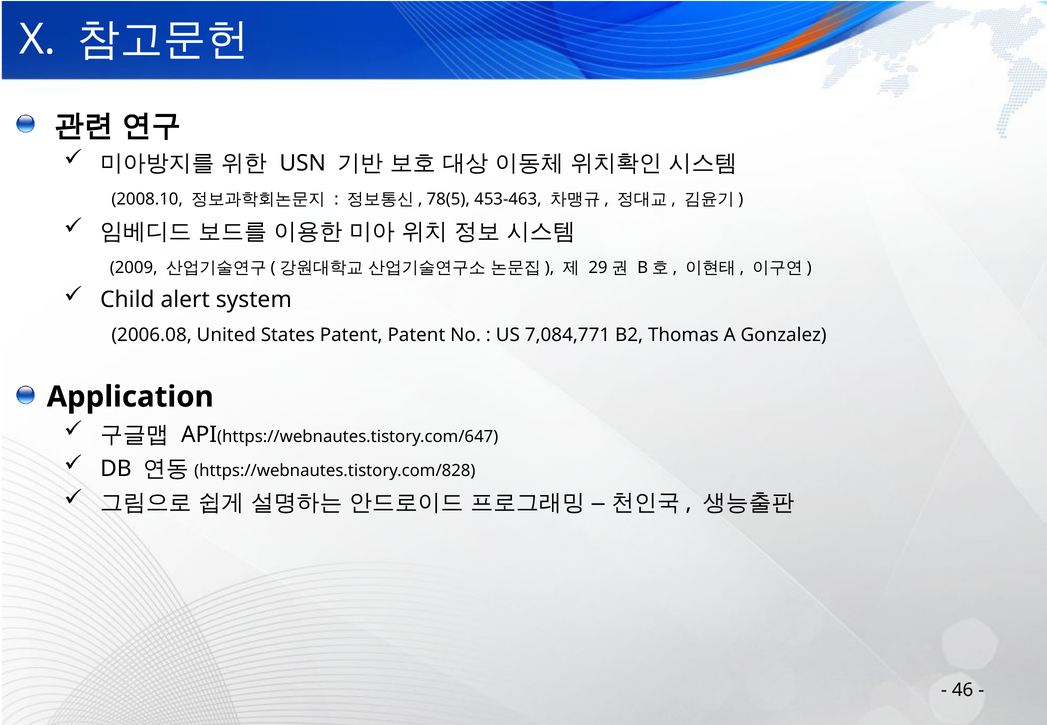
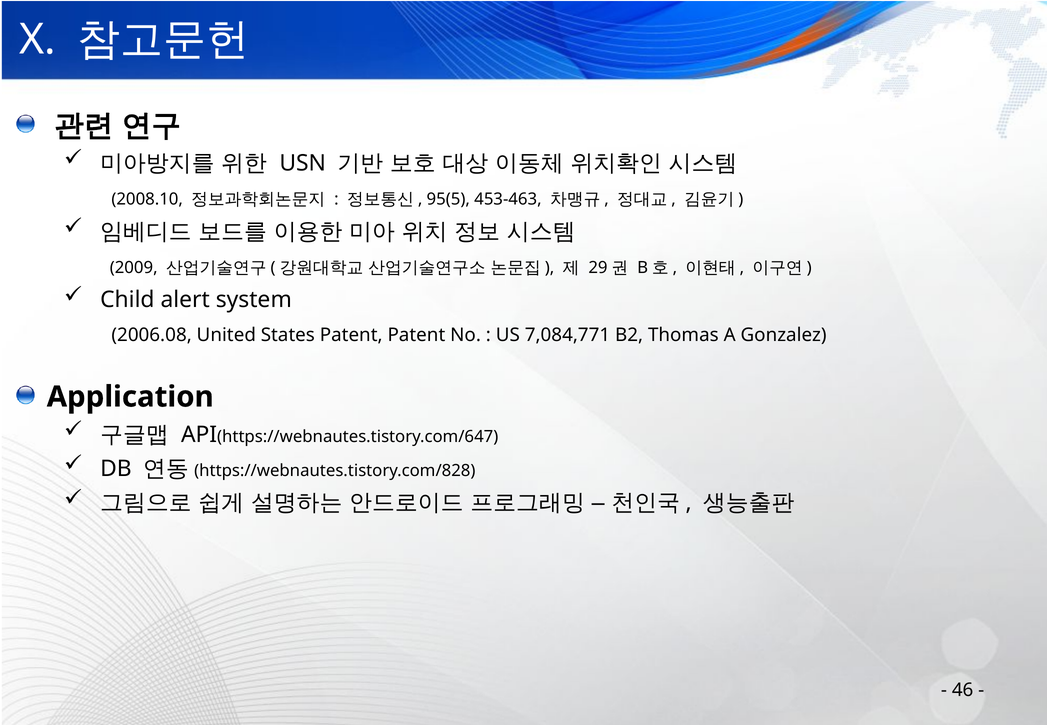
78(5: 78(5 -> 95(5
